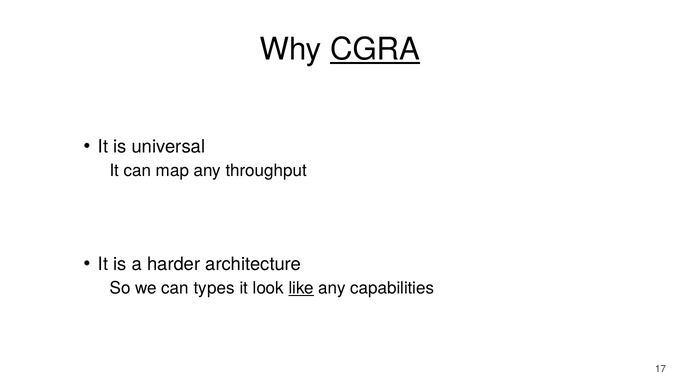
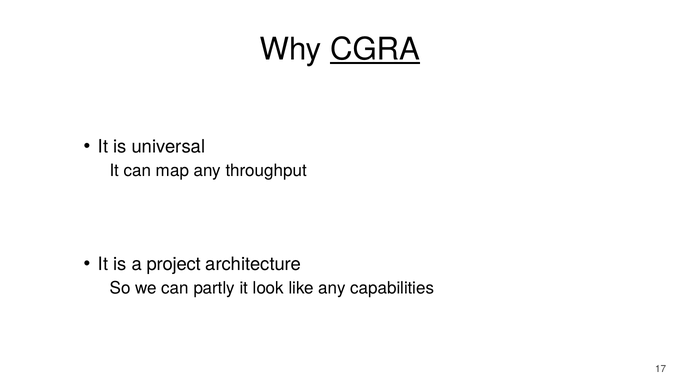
harder: harder -> project
types: types -> partly
like underline: present -> none
